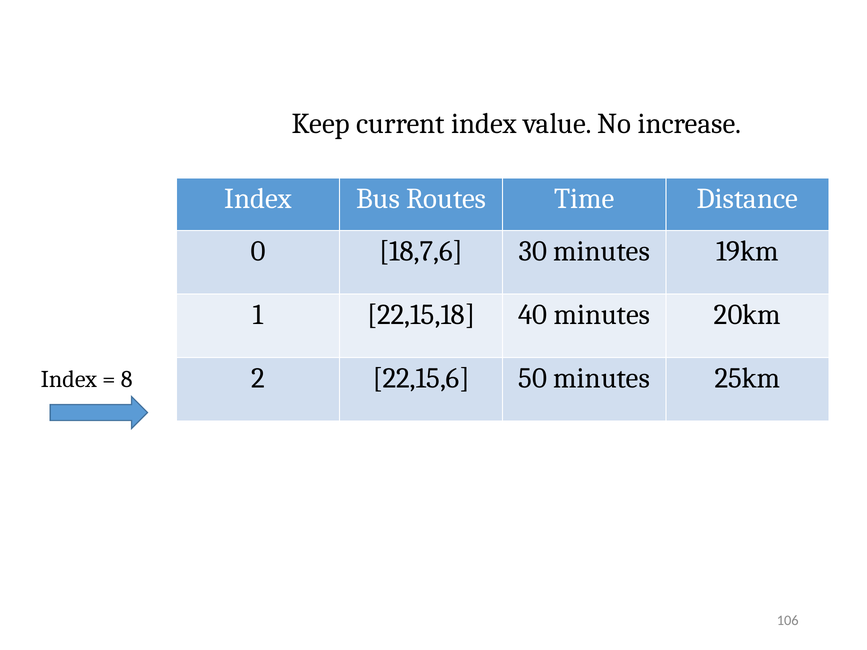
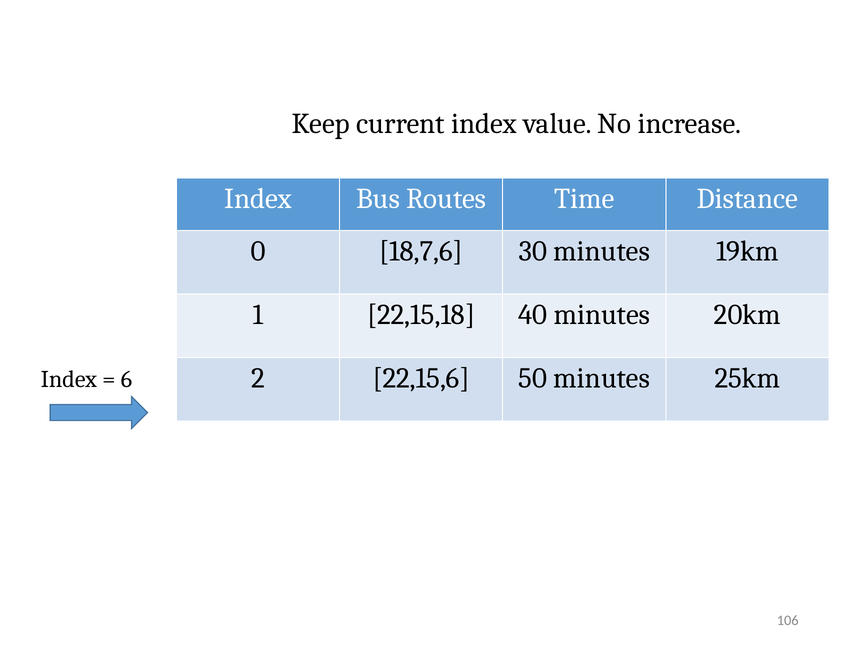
8: 8 -> 6
